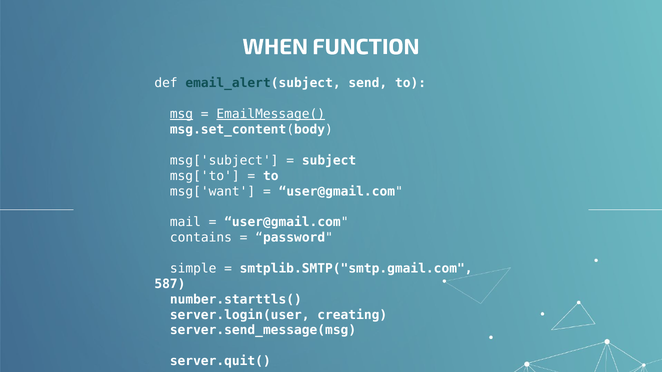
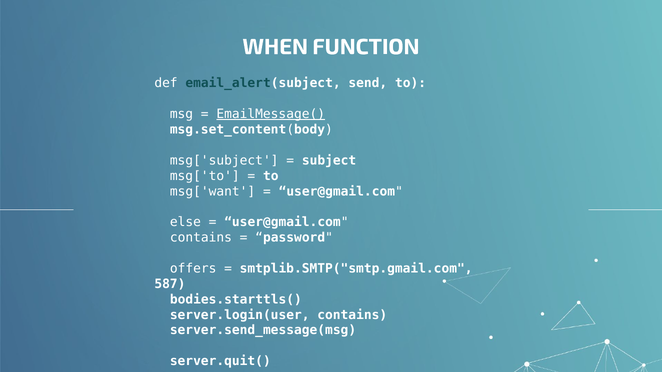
msg underline: present -> none
mail: mail -> else
simple: simple -> offers
number.starttls(: number.starttls( -> bodies.starttls(
server.login(user creating: creating -> contains
